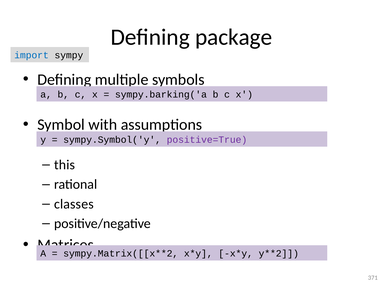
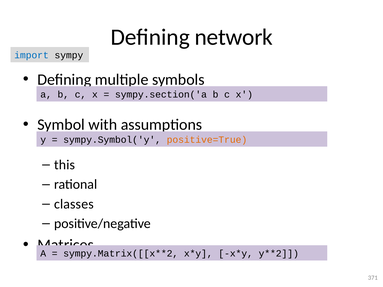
package: package -> network
sympy.barking('a: sympy.barking('a -> sympy.section('a
positive=True colour: purple -> orange
